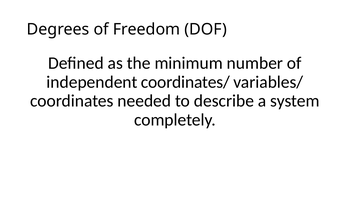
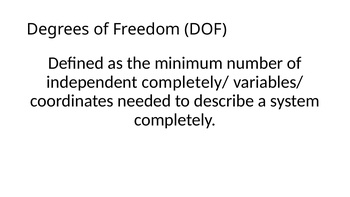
coordinates/: coordinates/ -> completely/
